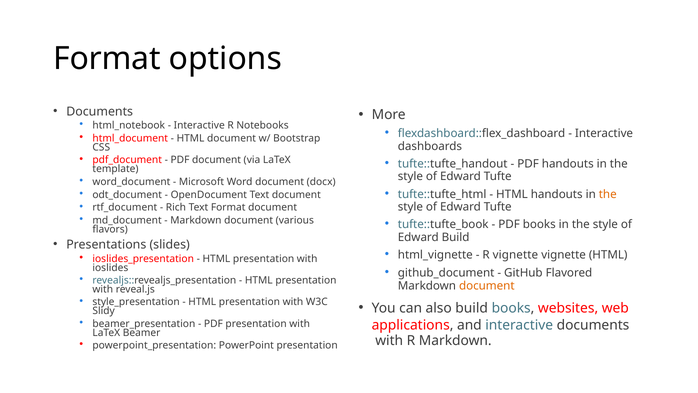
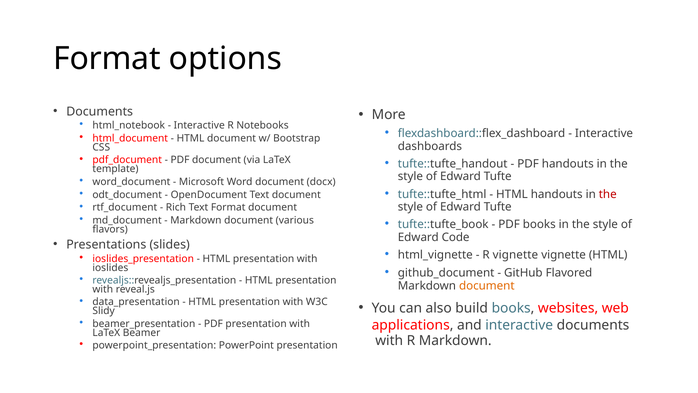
the at (608, 194) colour: orange -> red
Edward Build: Build -> Code
style_presentation: style_presentation -> data_presentation
